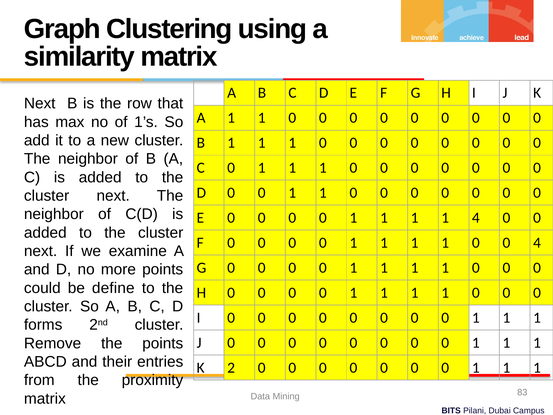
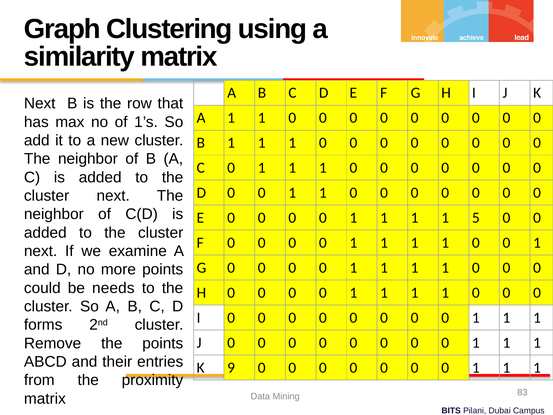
1 4: 4 -> 5
1 0 0 4: 4 -> 1
define: define -> needs
2: 2 -> 9
